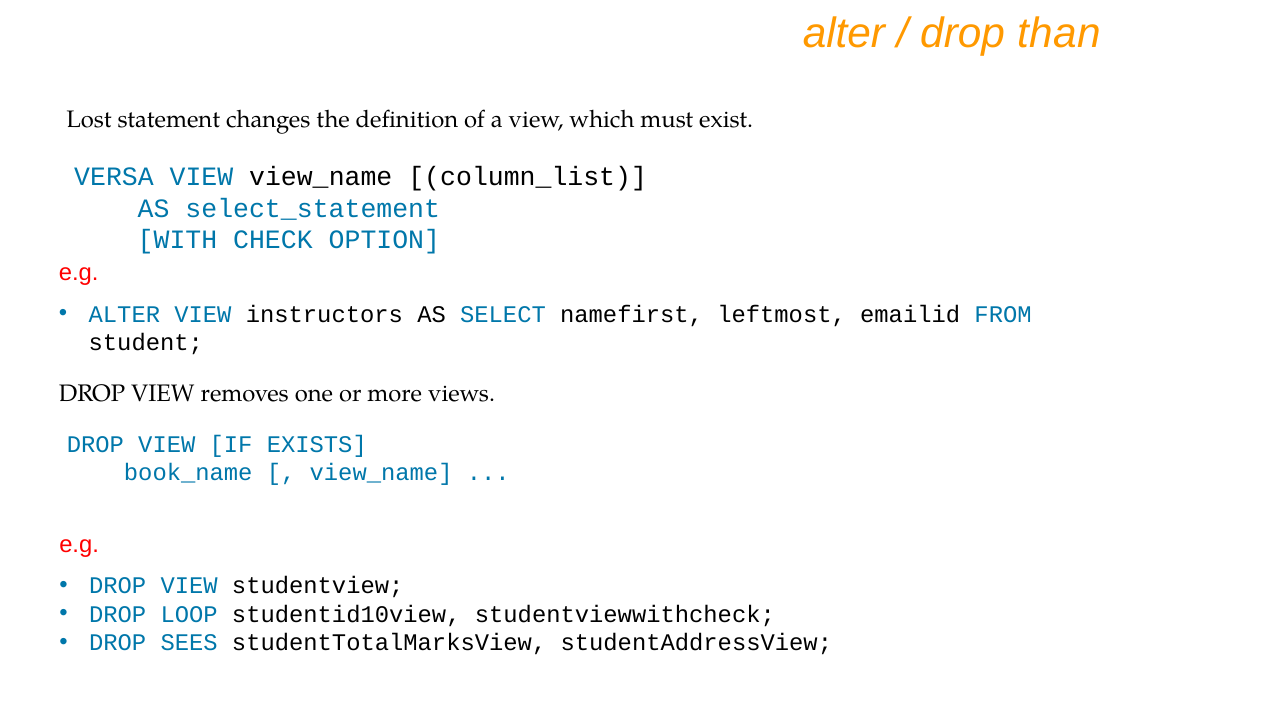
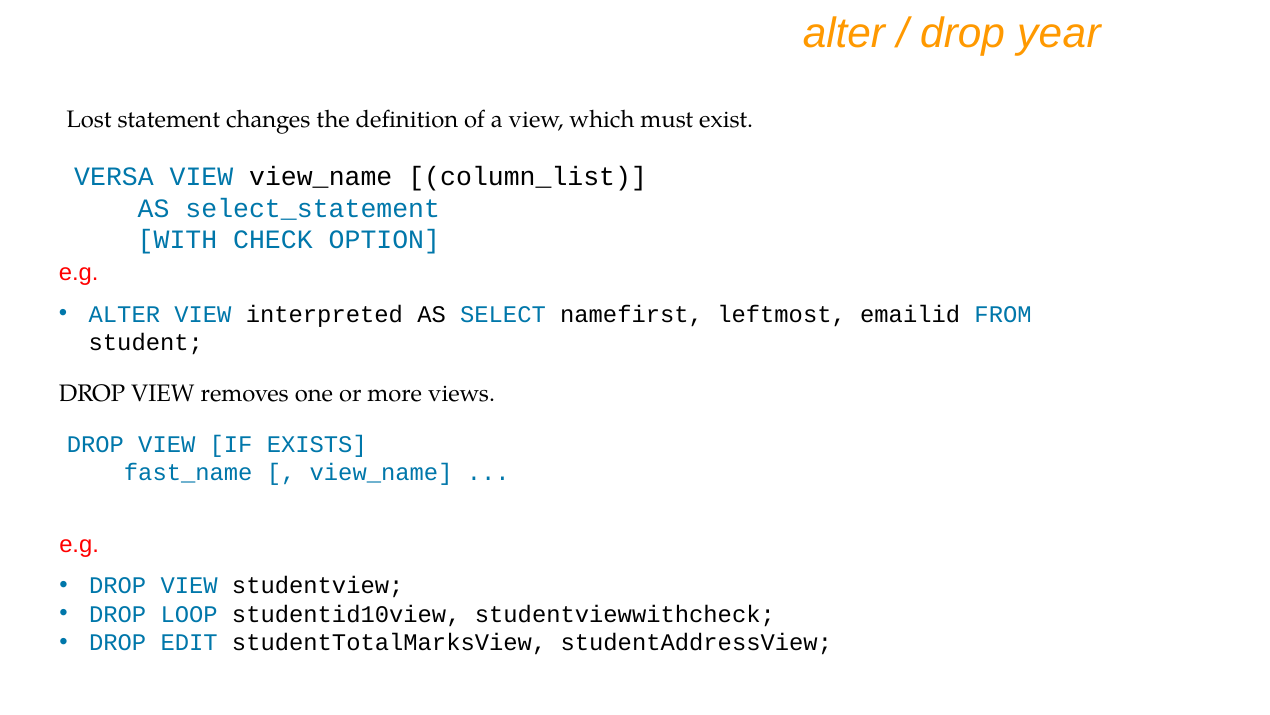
than: than -> year
instructors: instructors -> interpreted
book_name: book_name -> fast_name
SEES: SEES -> EDIT
